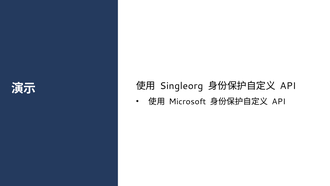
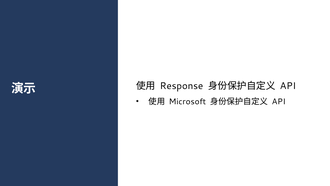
Singleorg: Singleorg -> Response
